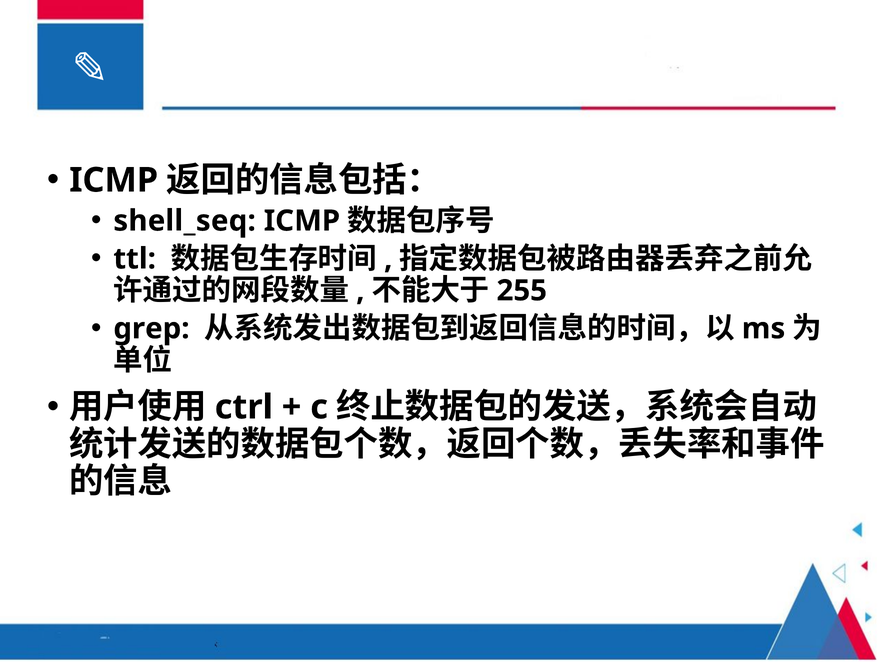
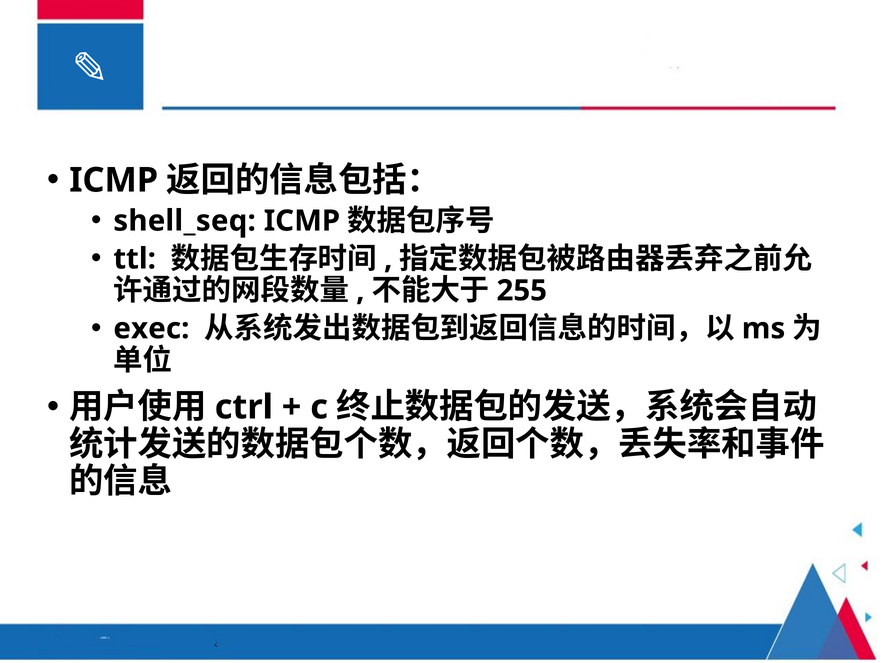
grep: grep -> exec
